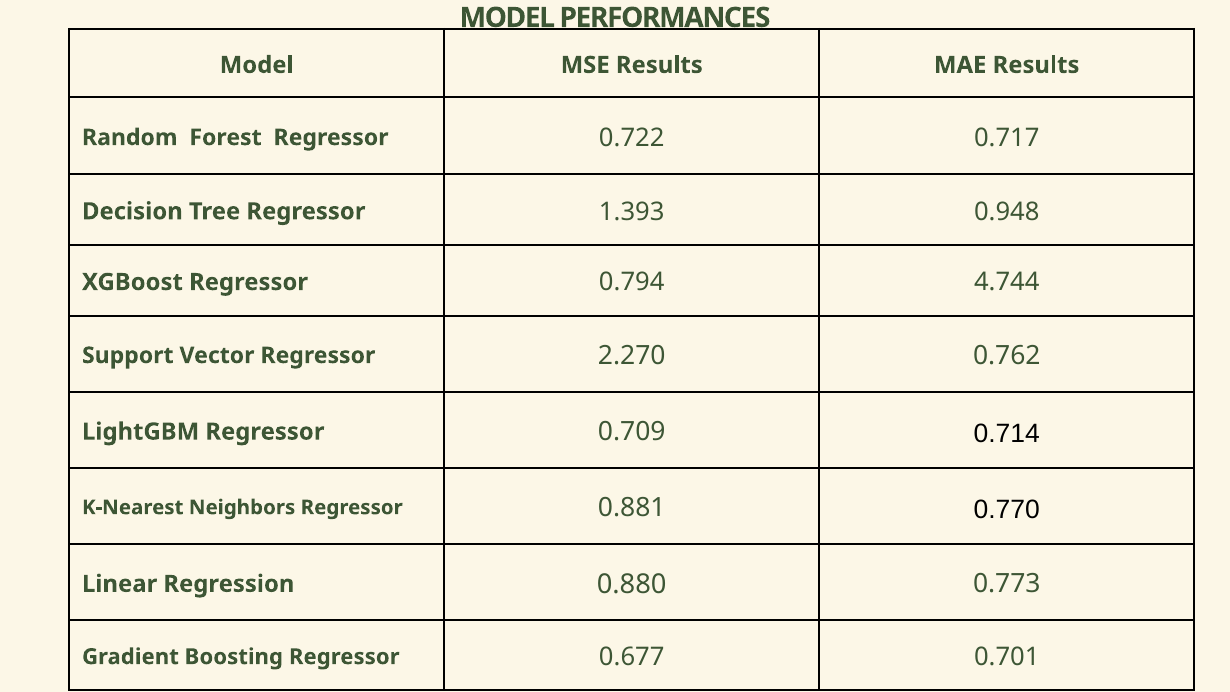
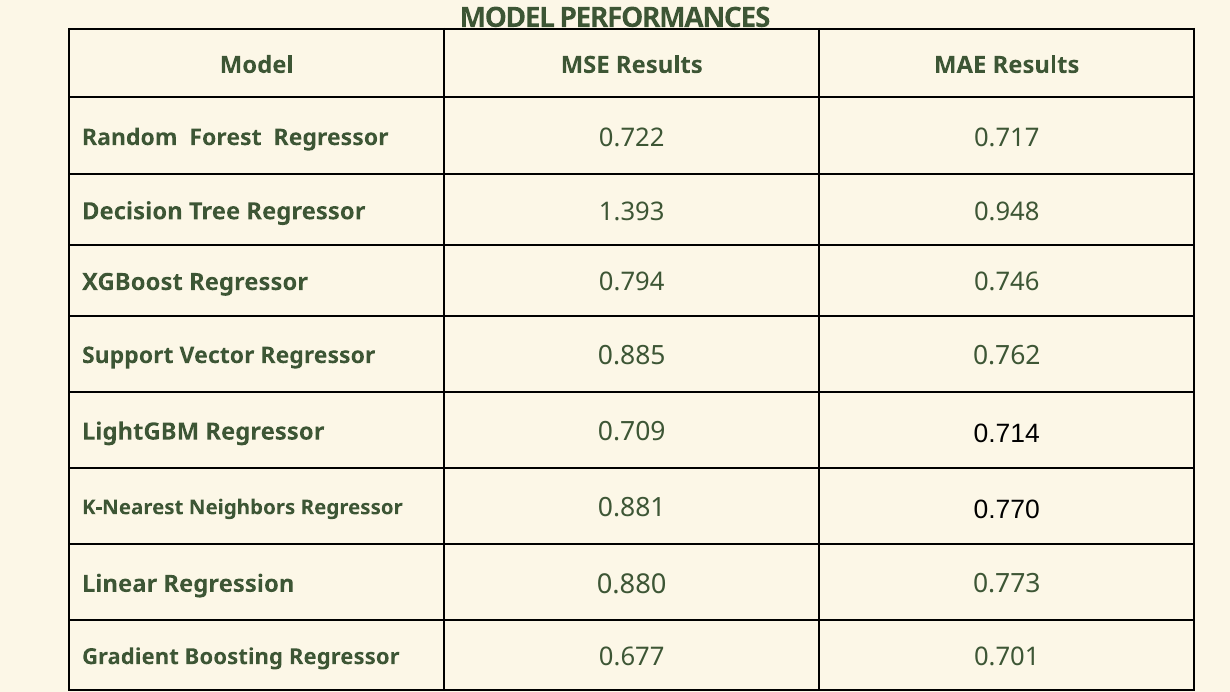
4.744: 4.744 -> 0.746
2.270: 2.270 -> 0.885
